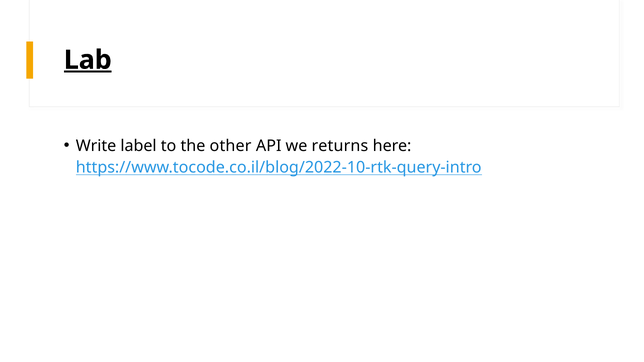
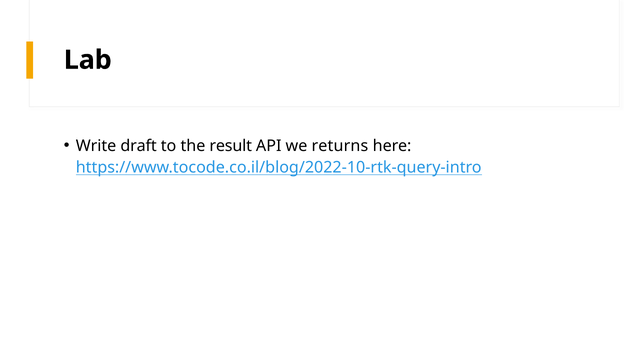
Lab underline: present -> none
label: label -> draft
other: other -> result
